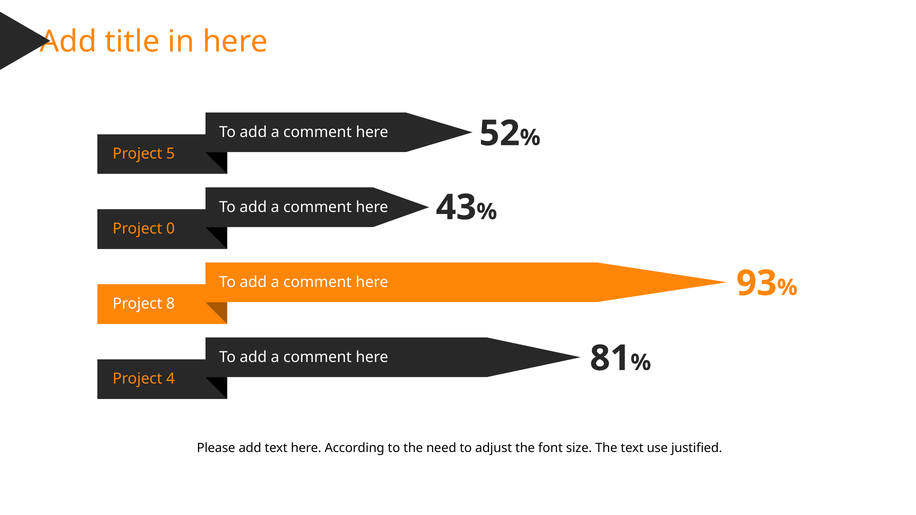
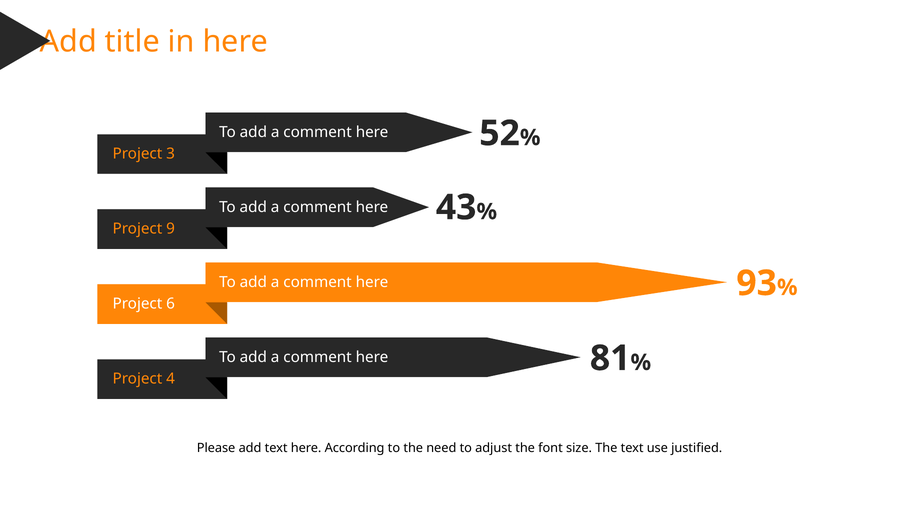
5: 5 -> 3
0: 0 -> 9
8: 8 -> 6
